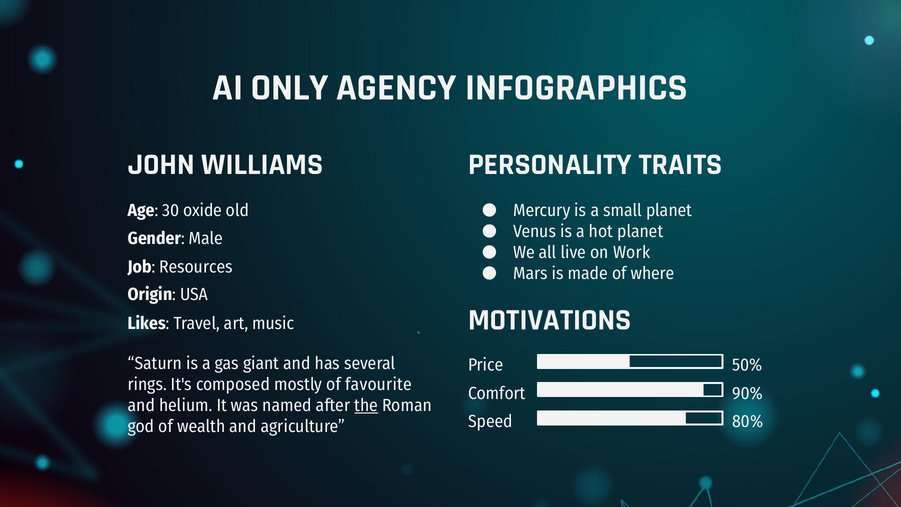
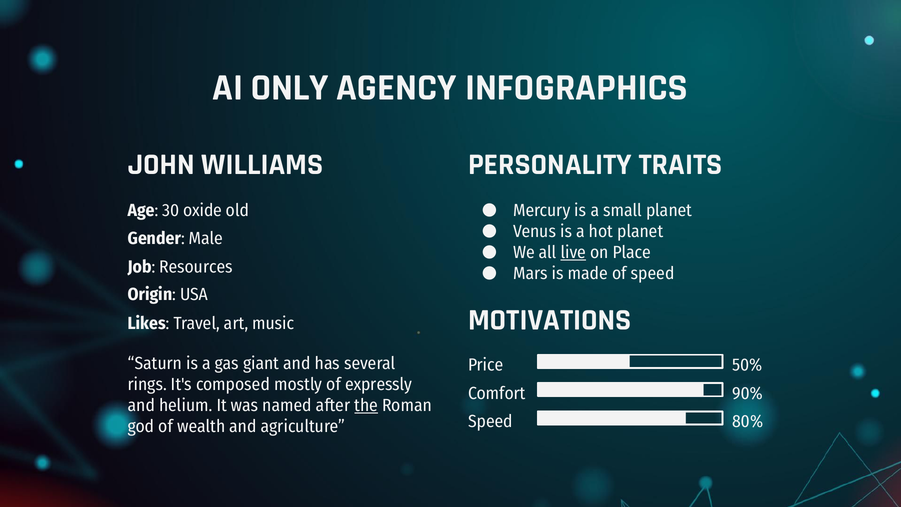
live underline: none -> present
Work: Work -> Place
of where: where -> speed
favourite: favourite -> expressly
